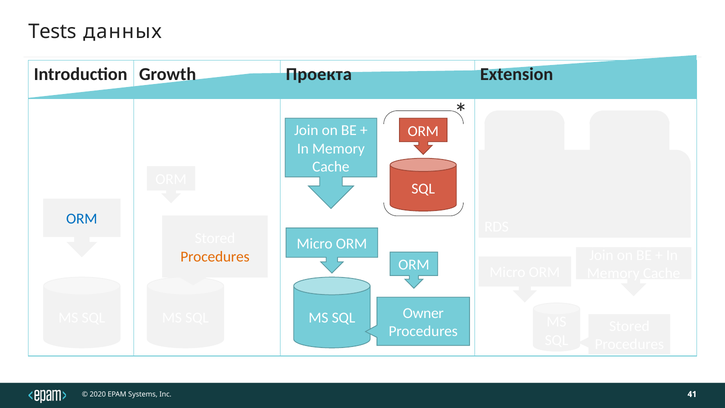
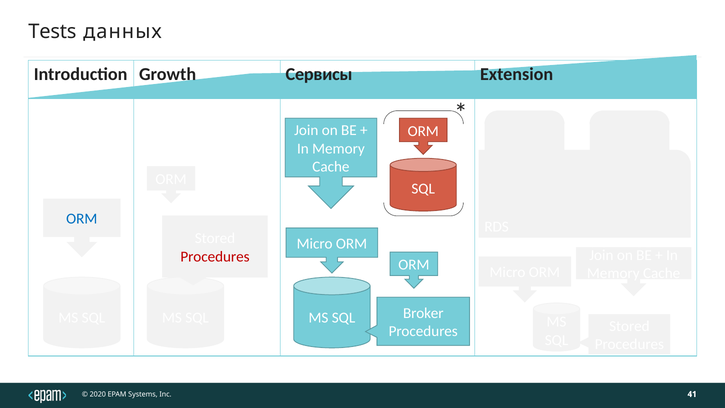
Проекта: Проекта -> Сервисы
Procedures at (215, 257) colour: orange -> red
Owner: Owner -> Broker
